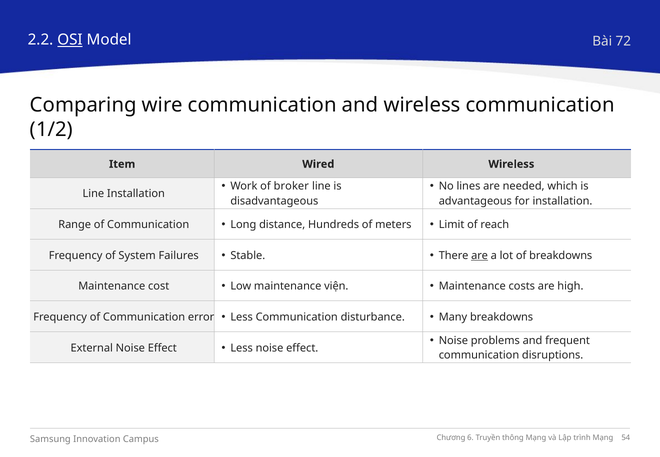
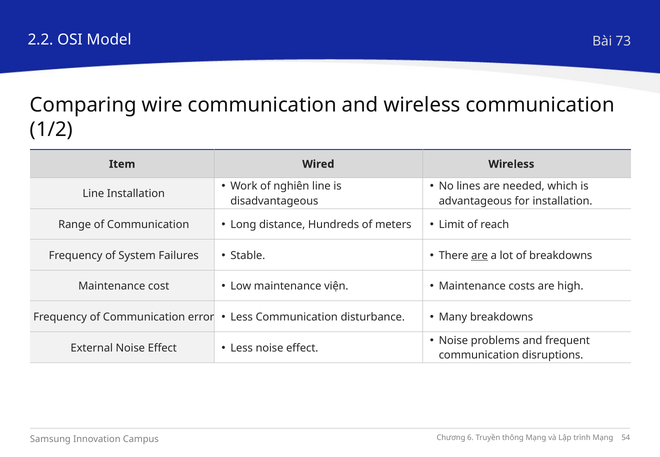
OSI underline: present -> none
72: 72 -> 73
broker: broker -> nghiên
